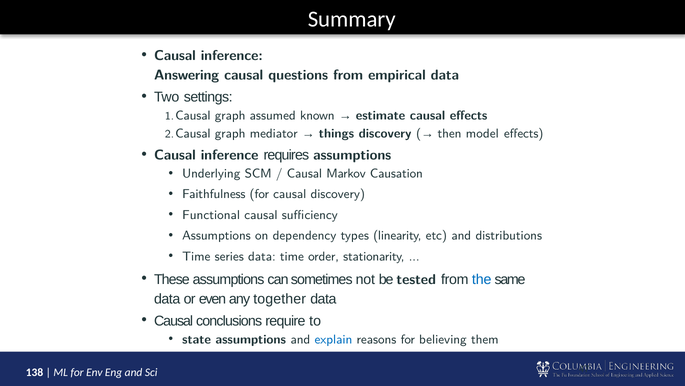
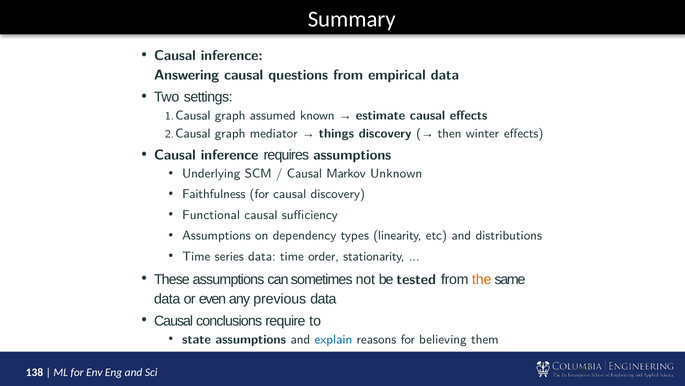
model: model -> winter
Causation: Causation -> Unknown
the colour: blue -> orange
together: together -> previous
